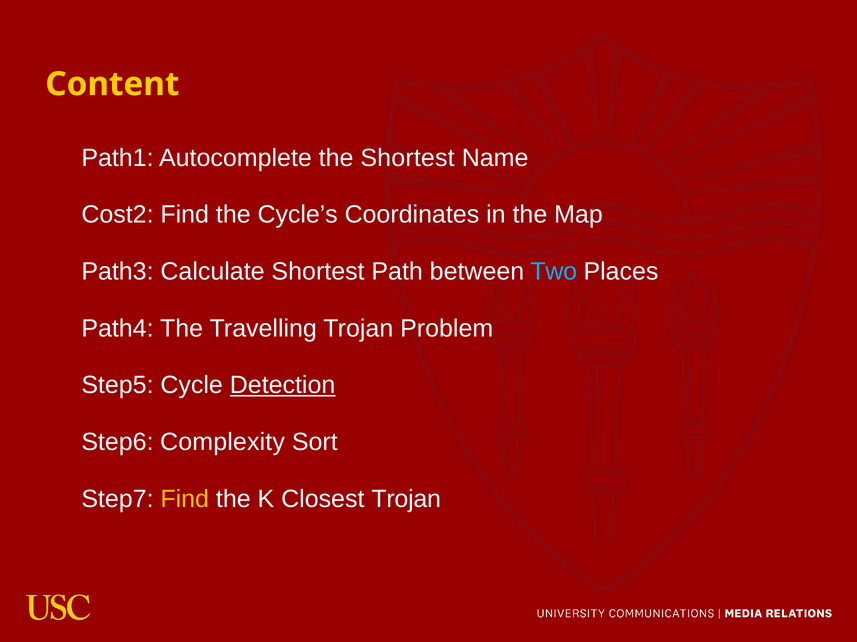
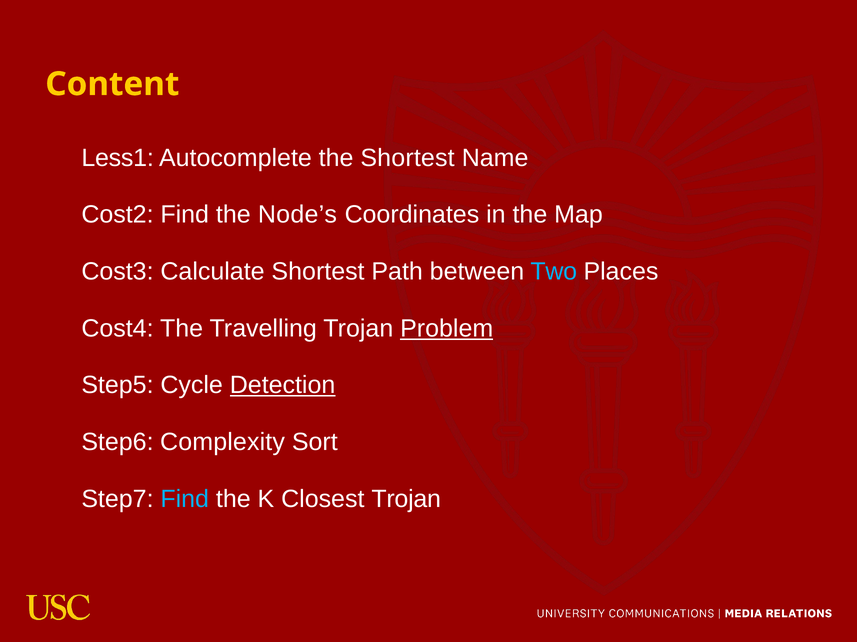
Path1: Path1 -> Less1
Cycle’s: Cycle’s -> Node’s
Path3: Path3 -> Cost3
Path4: Path4 -> Cost4
Problem underline: none -> present
Find at (185, 499) colour: yellow -> light blue
